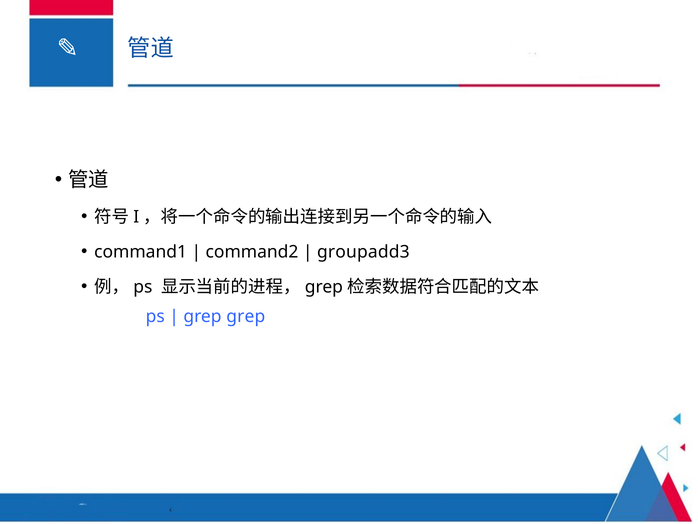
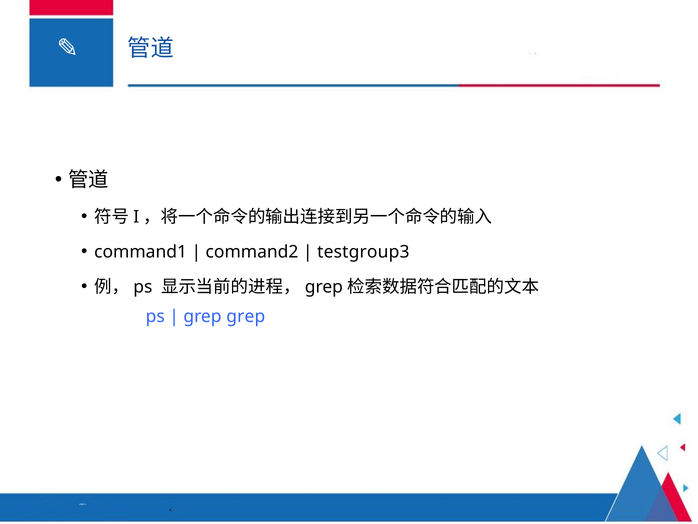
groupadd3: groupadd3 -> testgroup3
